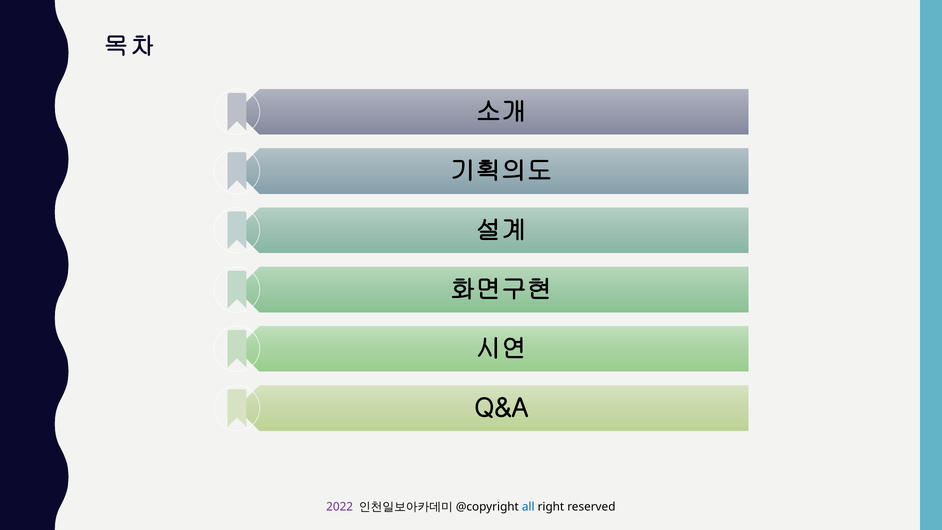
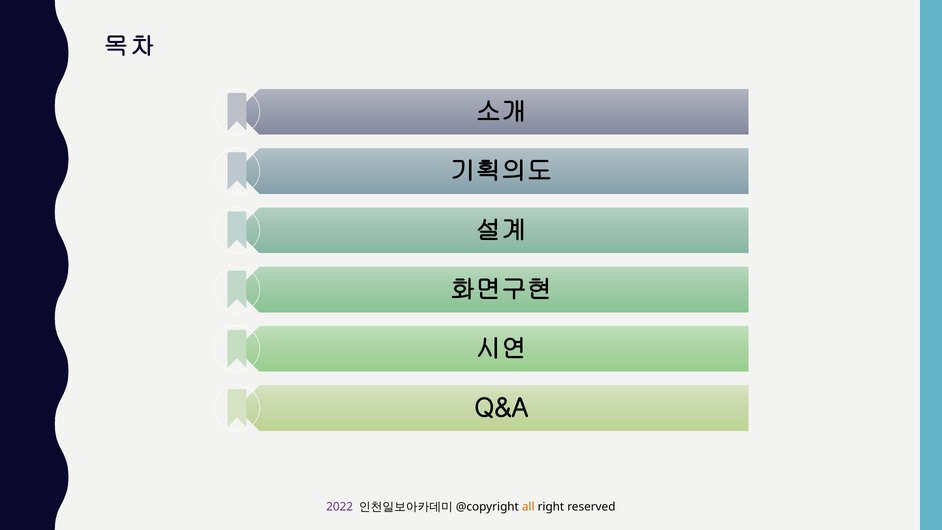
all colour: blue -> orange
